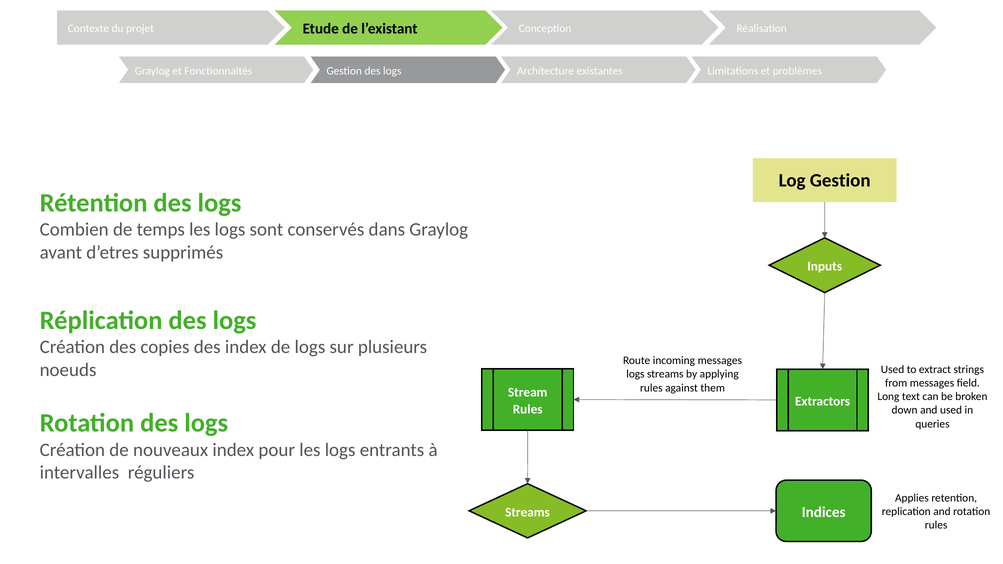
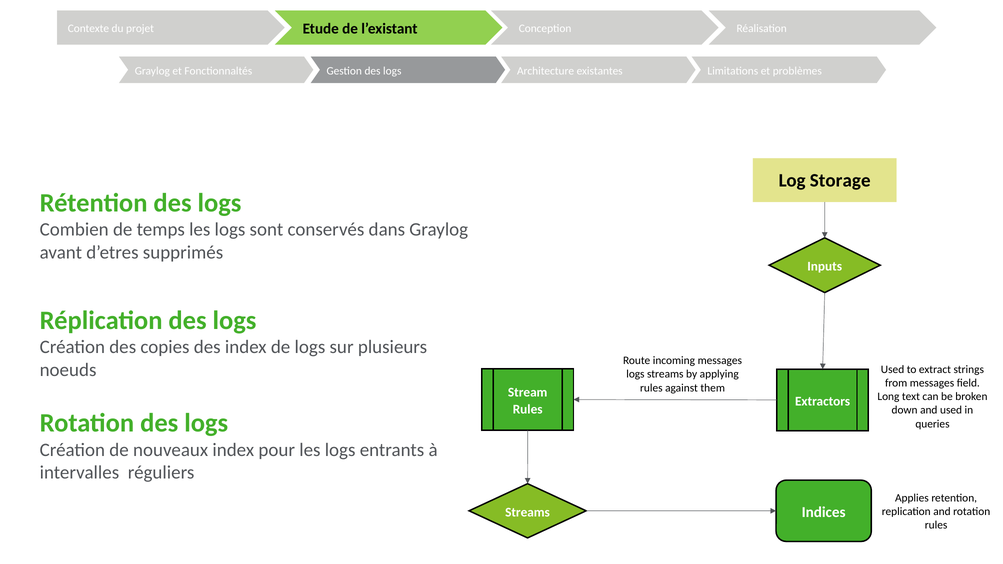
Log Gestion: Gestion -> Storage
